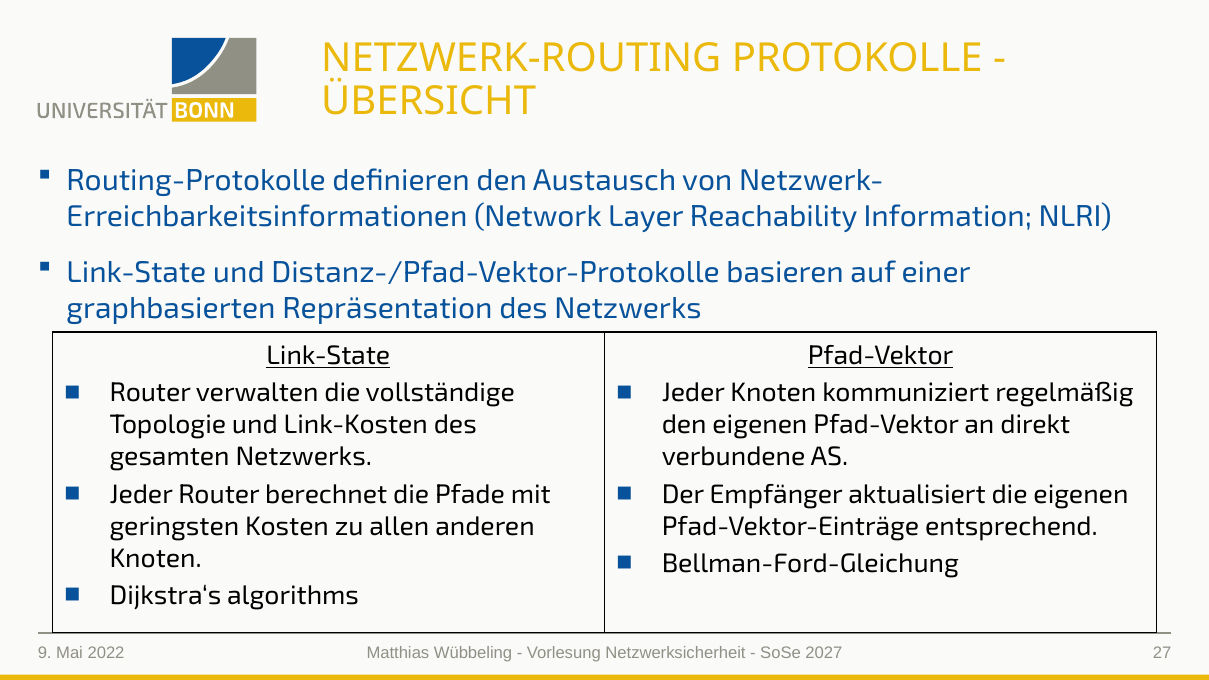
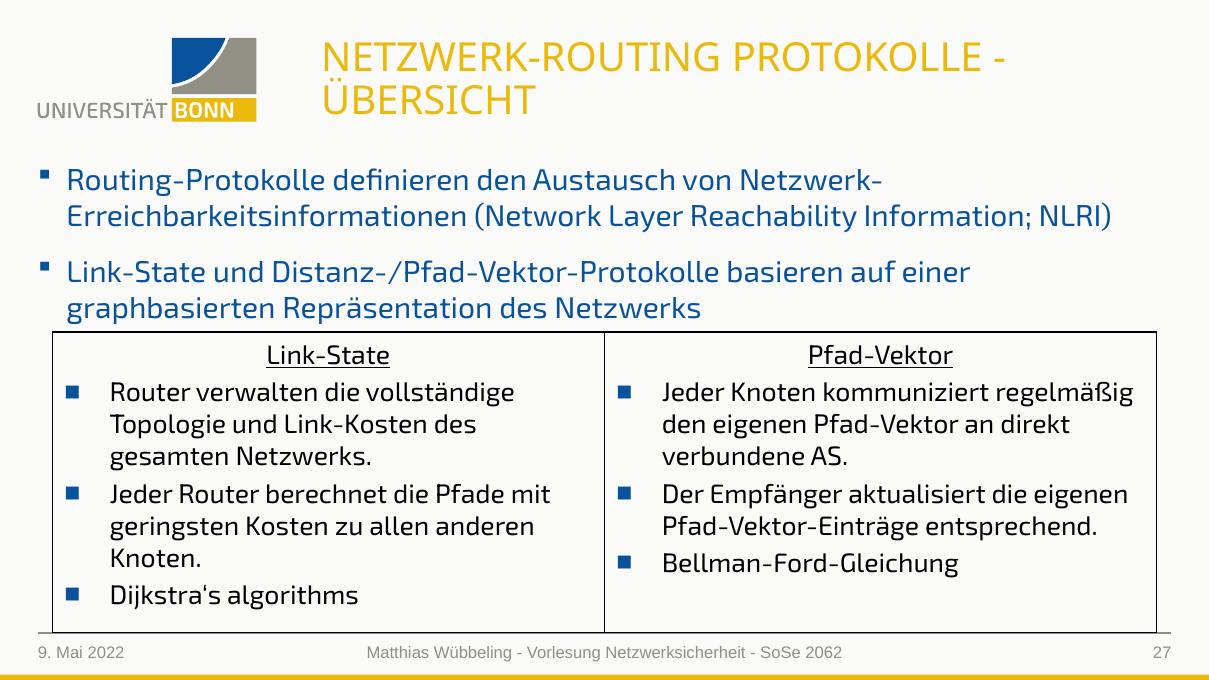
2027: 2027 -> 2062
